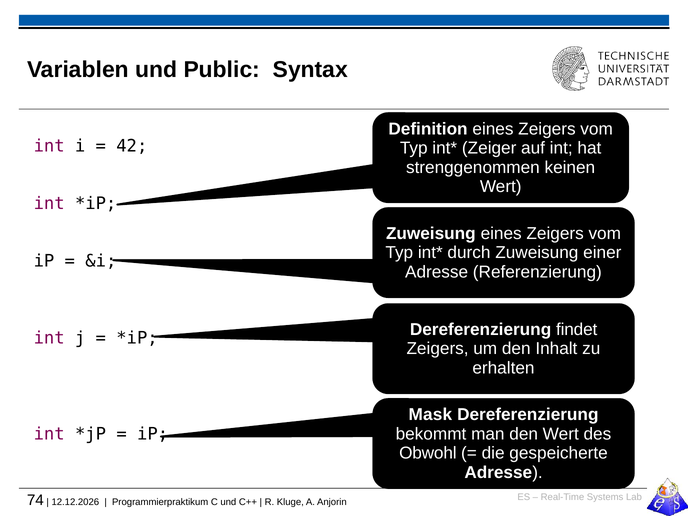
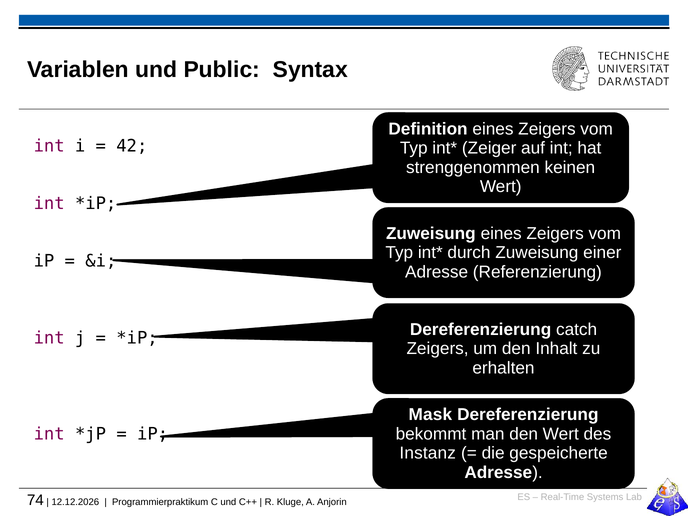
findet: findet -> catch
Obwohl: Obwohl -> Instanz
